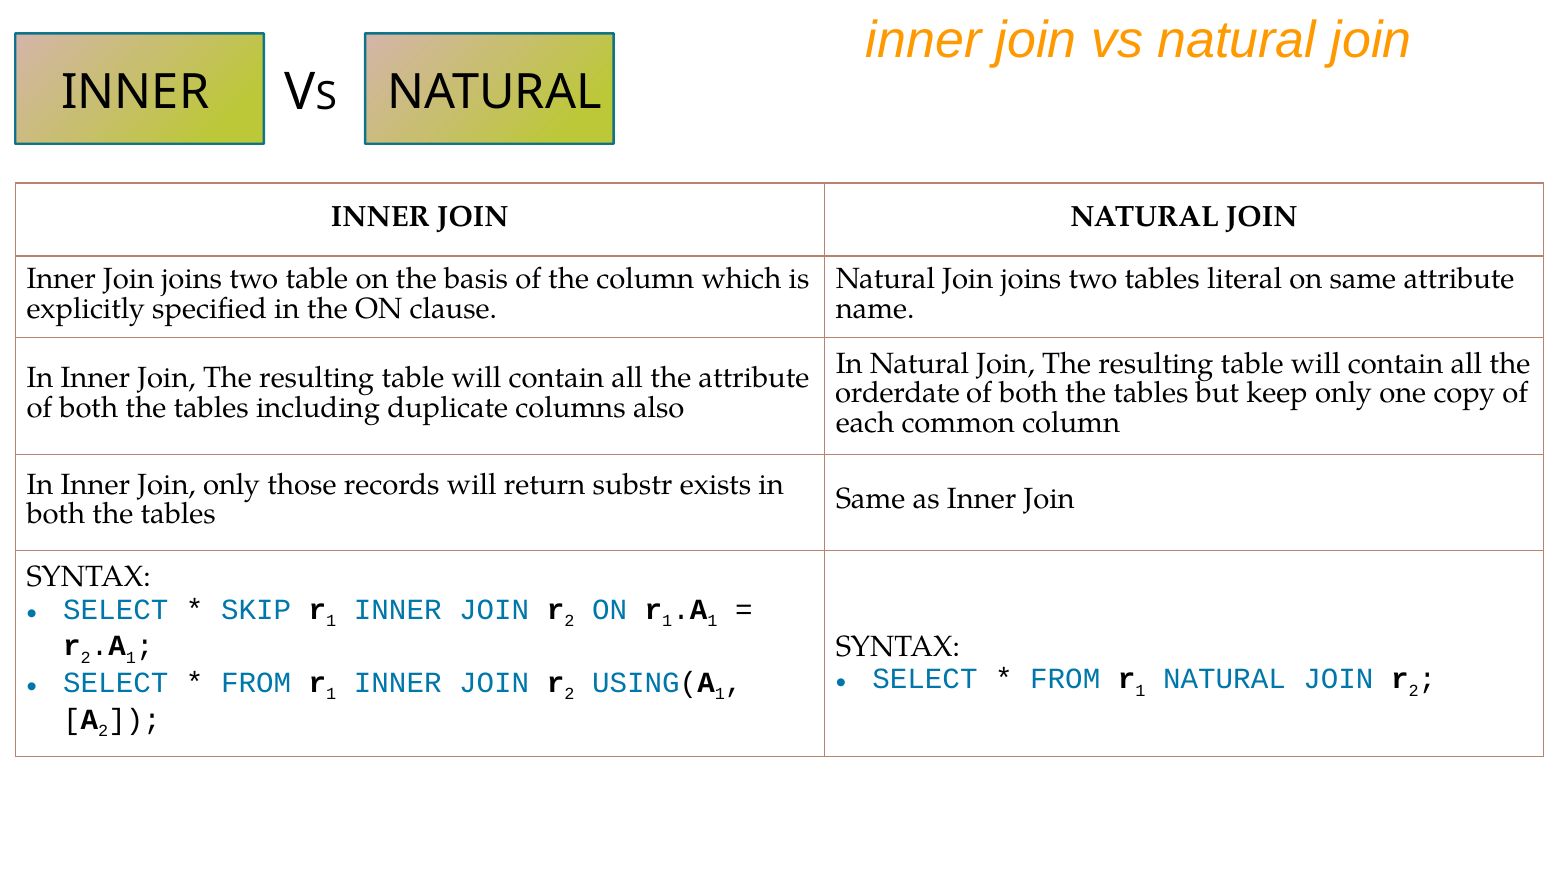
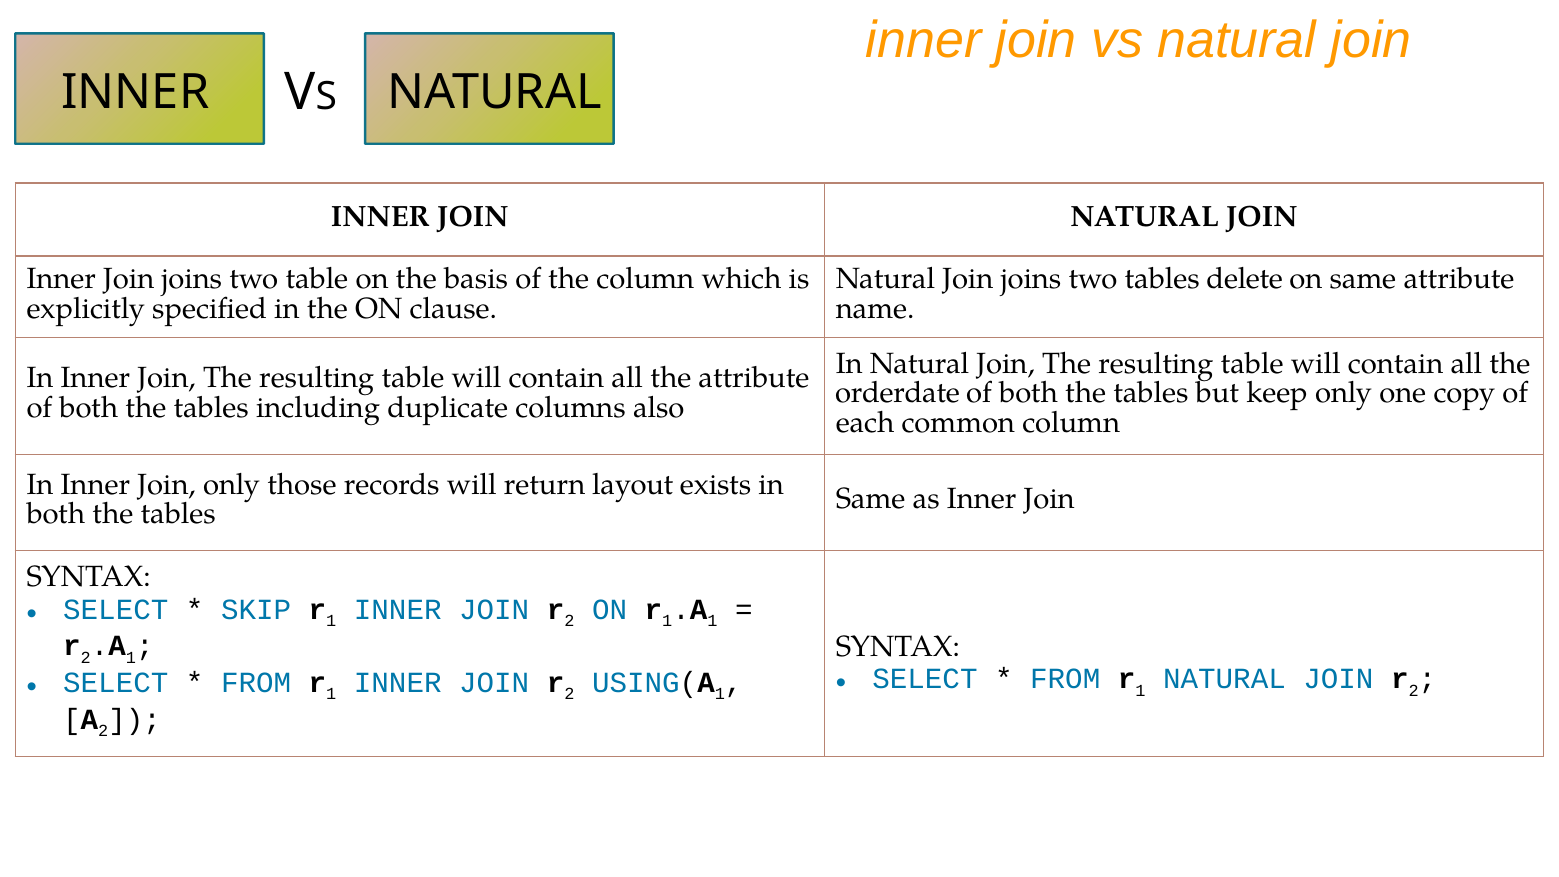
literal: literal -> delete
substr: substr -> layout
